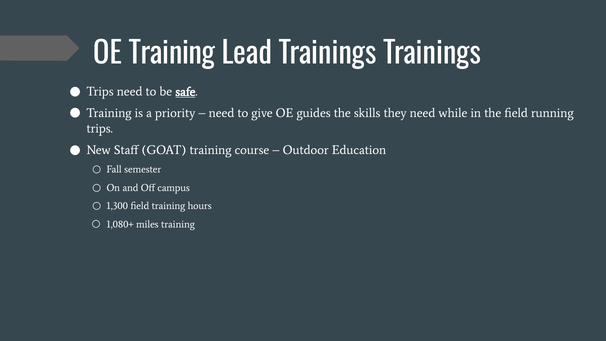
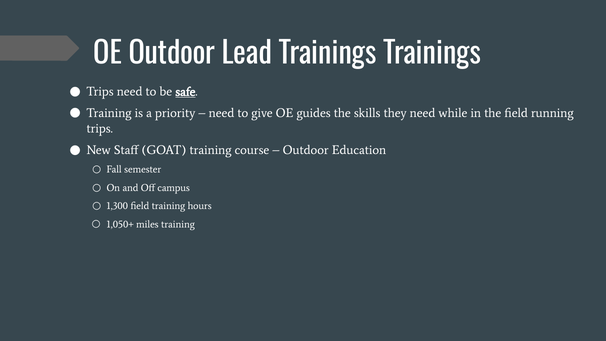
OE Training: Training -> Outdoor
1,080+: 1,080+ -> 1,050+
